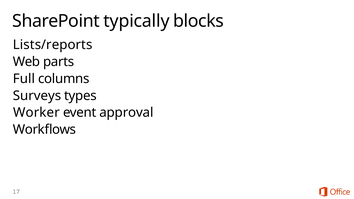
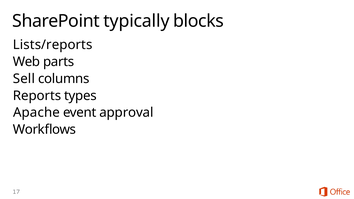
Full: Full -> Sell
Surveys: Surveys -> Reports
Worker: Worker -> Apache
